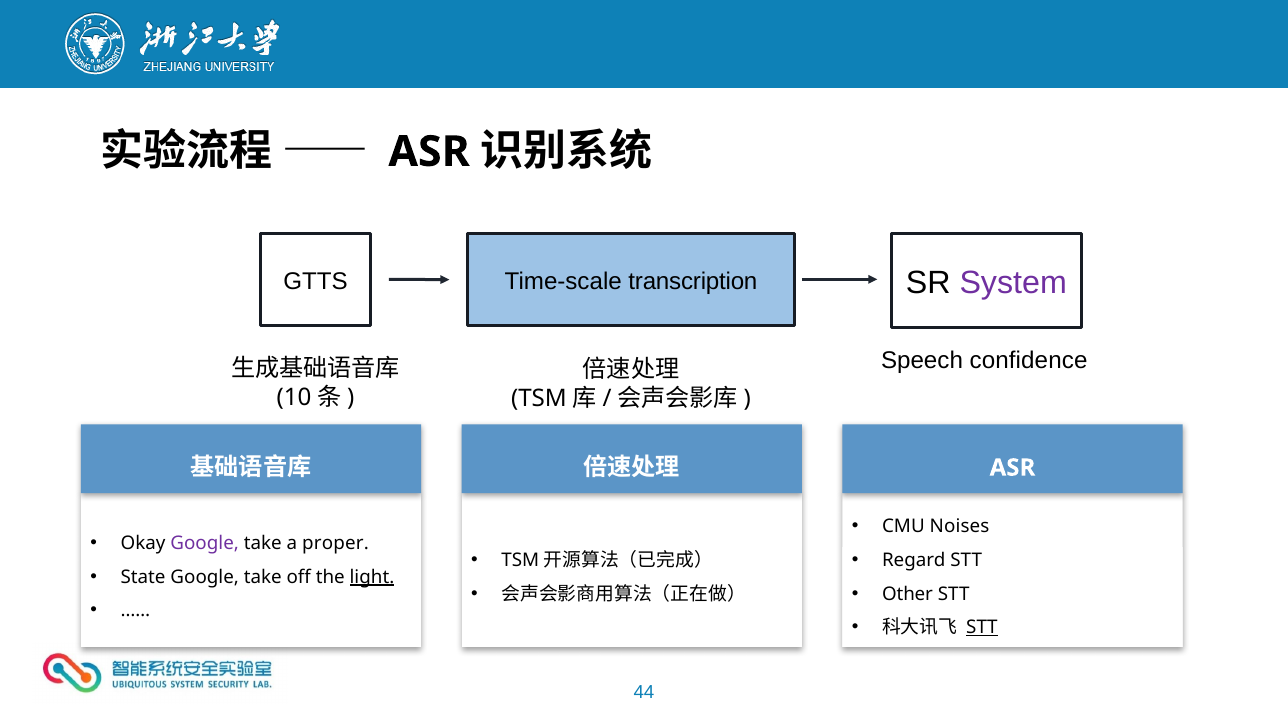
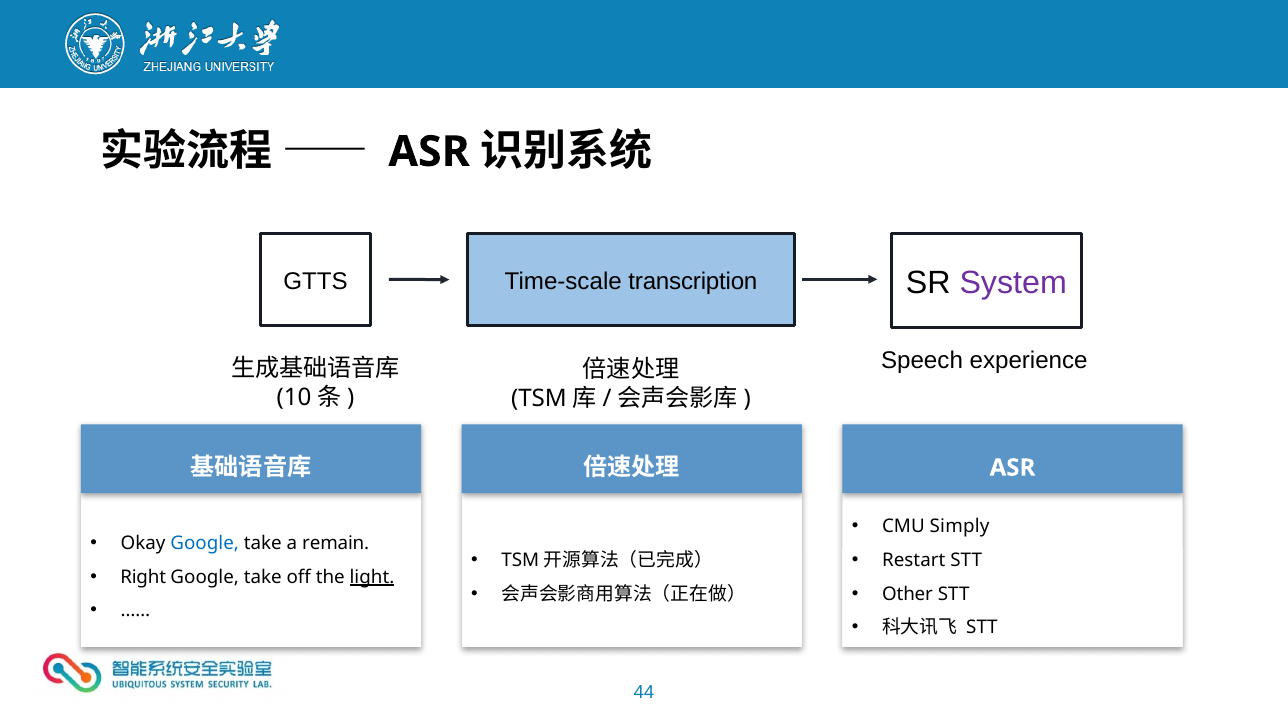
confidence: confidence -> experience
Noises: Noises -> Simply
Google at (205, 544) colour: purple -> blue
proper: proper -> remain
Regard: Regard -> Restart
State: State -> Right
STT at (982, 628) underline: present -> none
